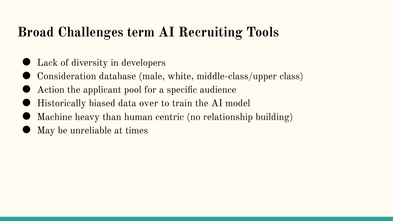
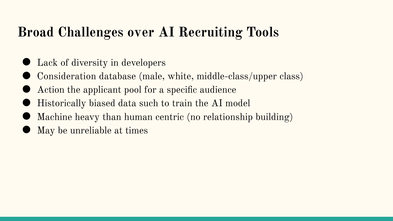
term: term -> over
over: over -> such
